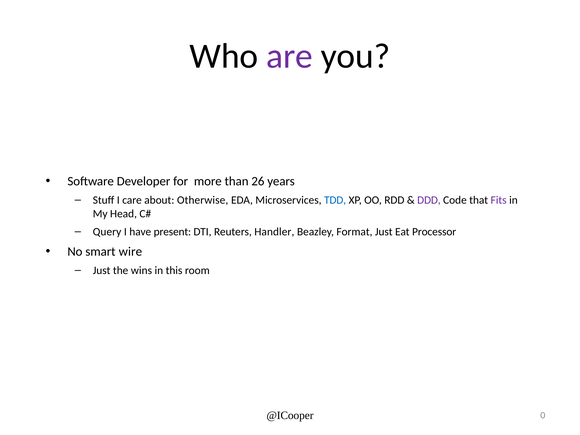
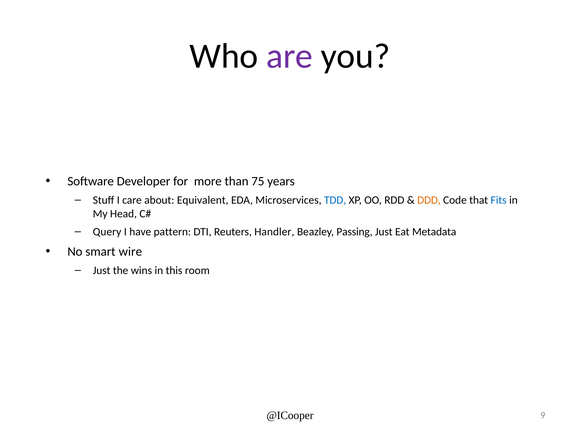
26: 26 -> 75
Otherwise: Otherwise -> Equivalent
DDD colour: purple -> orange
Fits colour: purple -> blue
present: present -> pattern
Format: Format -> Passing
Processor: Processor -> Metadata
0: 0 -> 9
